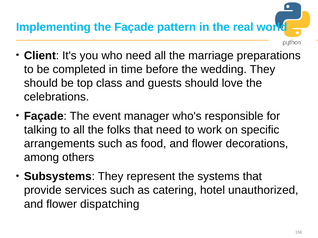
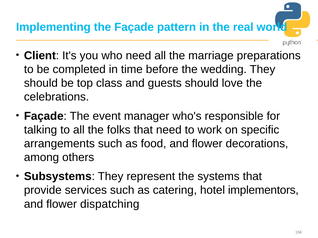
unauthorized: unauthorized -> implementors
